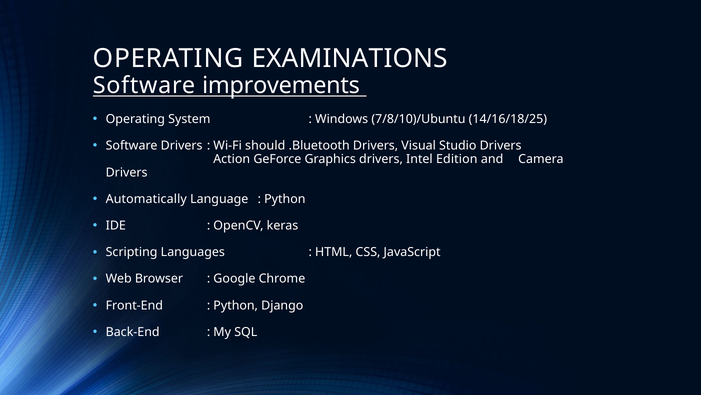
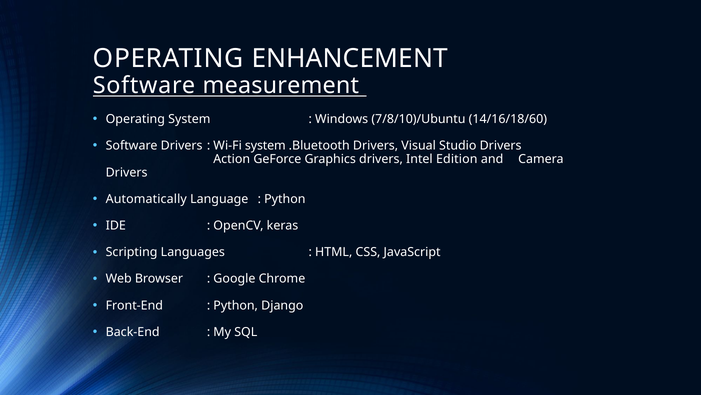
EXAMINATIONS: EXAMINATIONS -> ENHANCEMENT
improvements: improvements -> measurement
14/16/18/25: 14/16/18/25 -> 14/16/18/60
Wi-Fi should: should -> system
